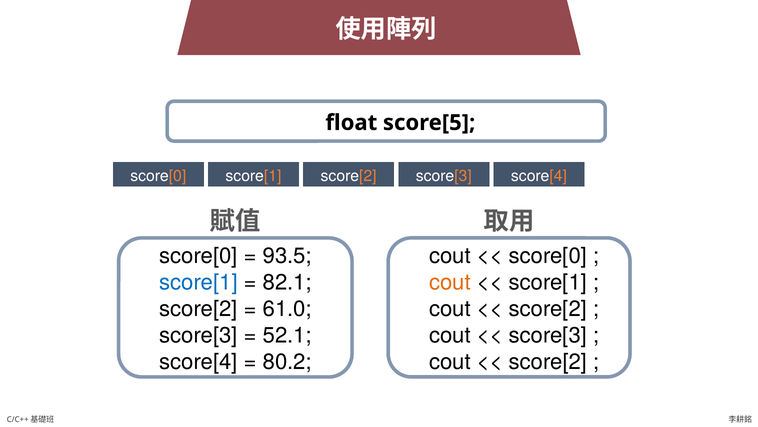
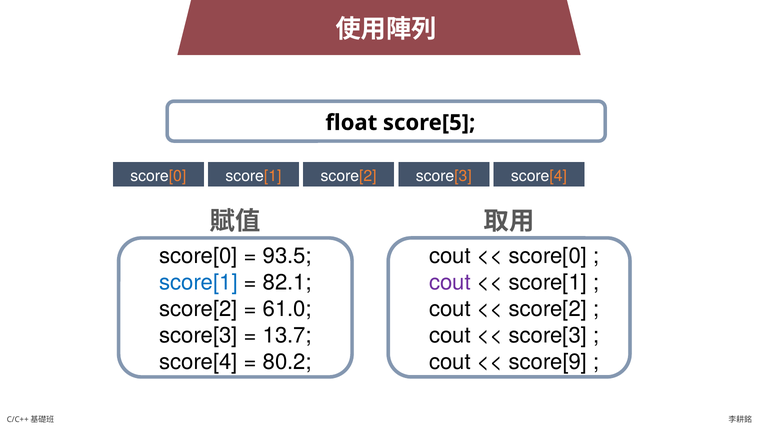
cout at (450, 282) colour: orange -> purple
52.1: 52.1 -> 13.7
score[2 at (548, 362): score[2 -> score[9
